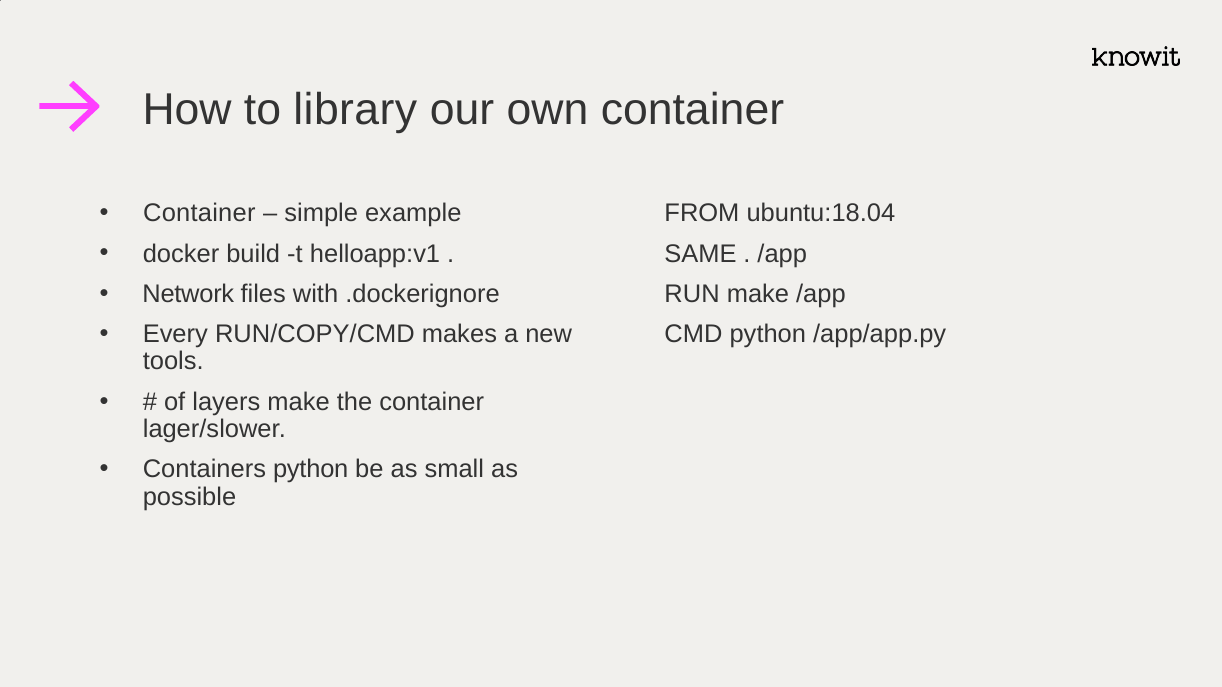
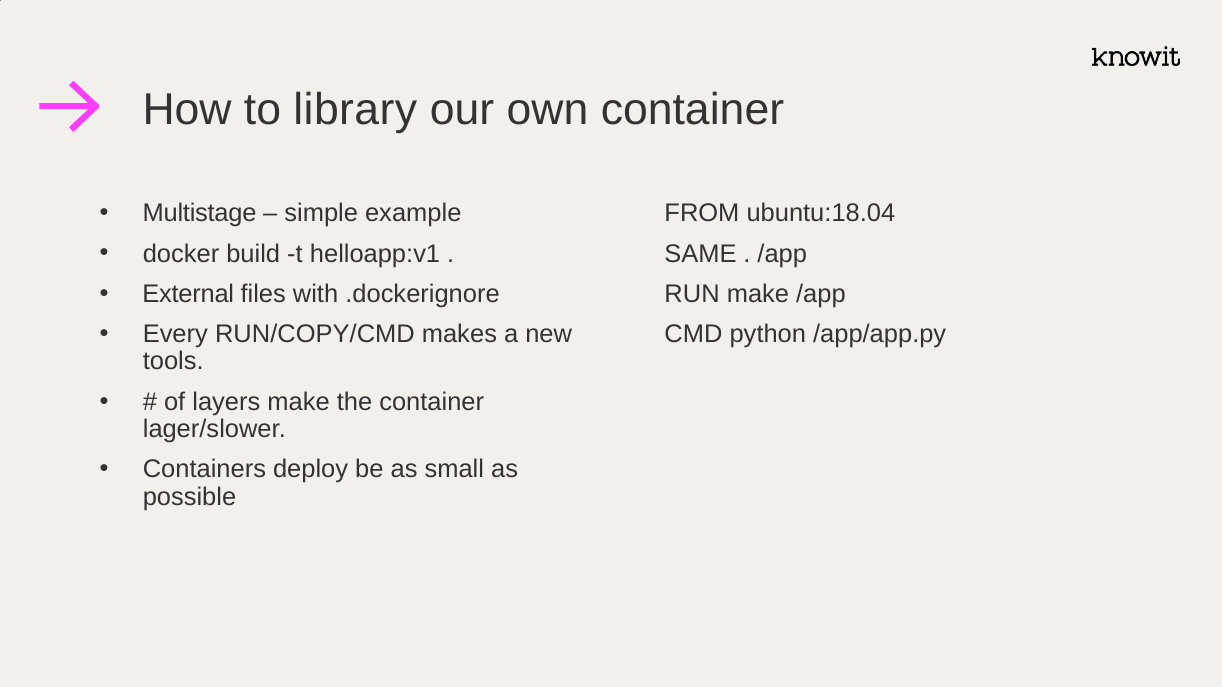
Container at (199, 214): Container -> Multistage
Network: Network -> External
Containers python: python -> deploy
